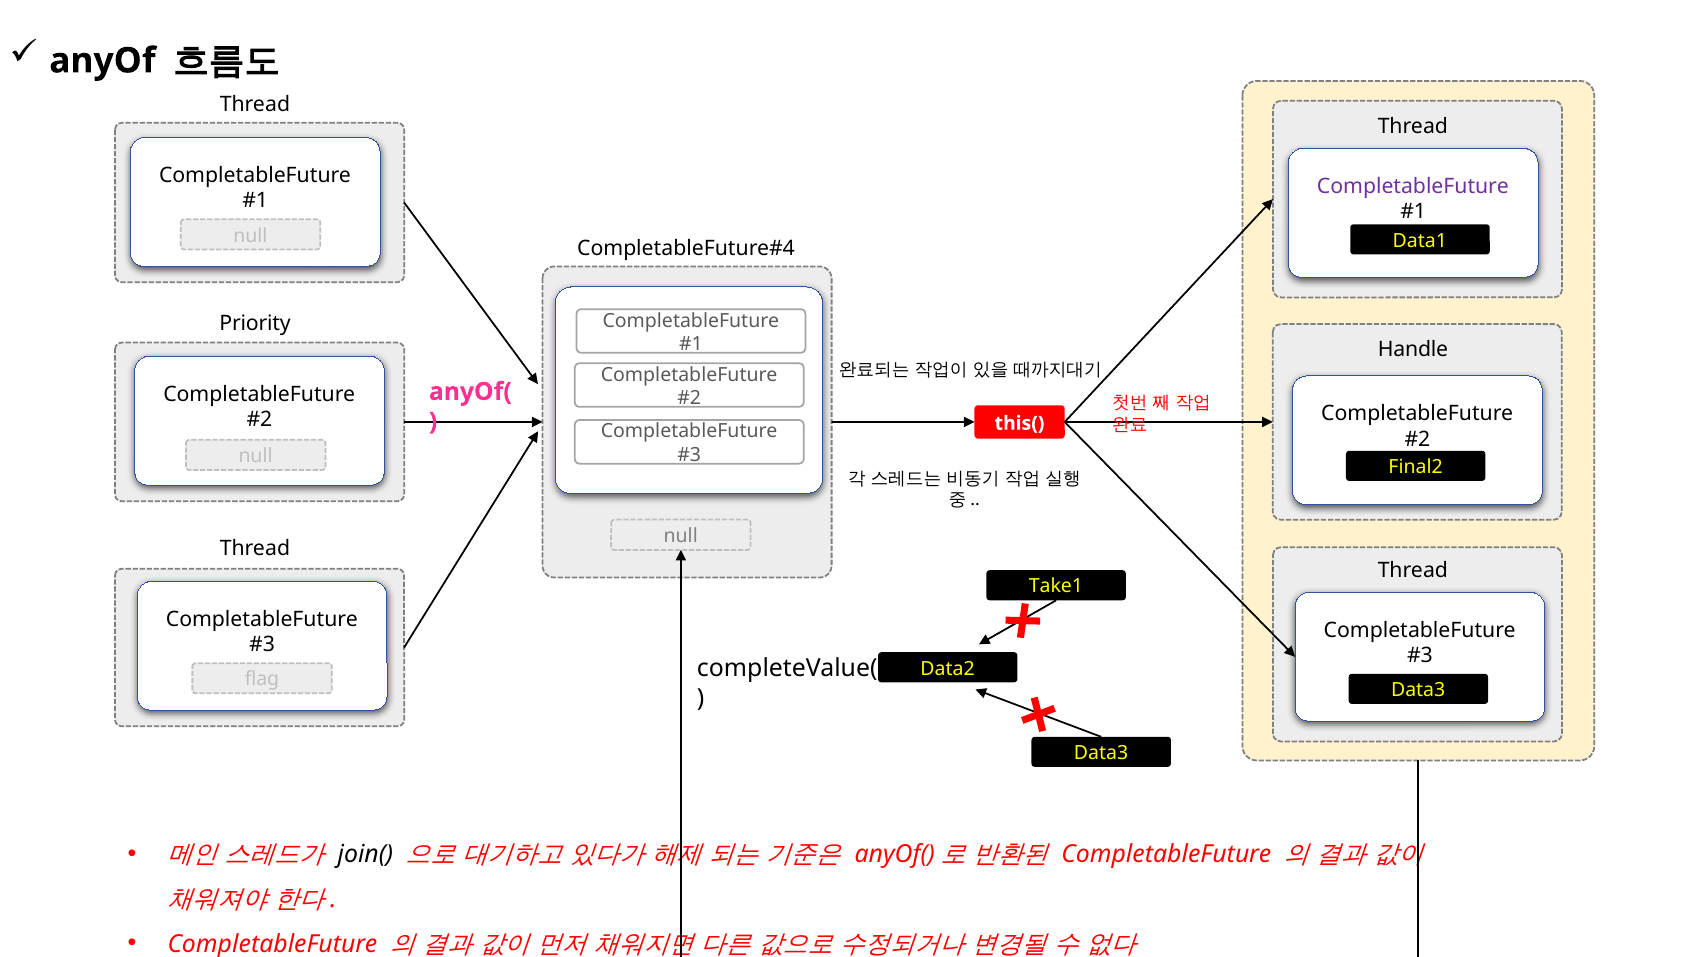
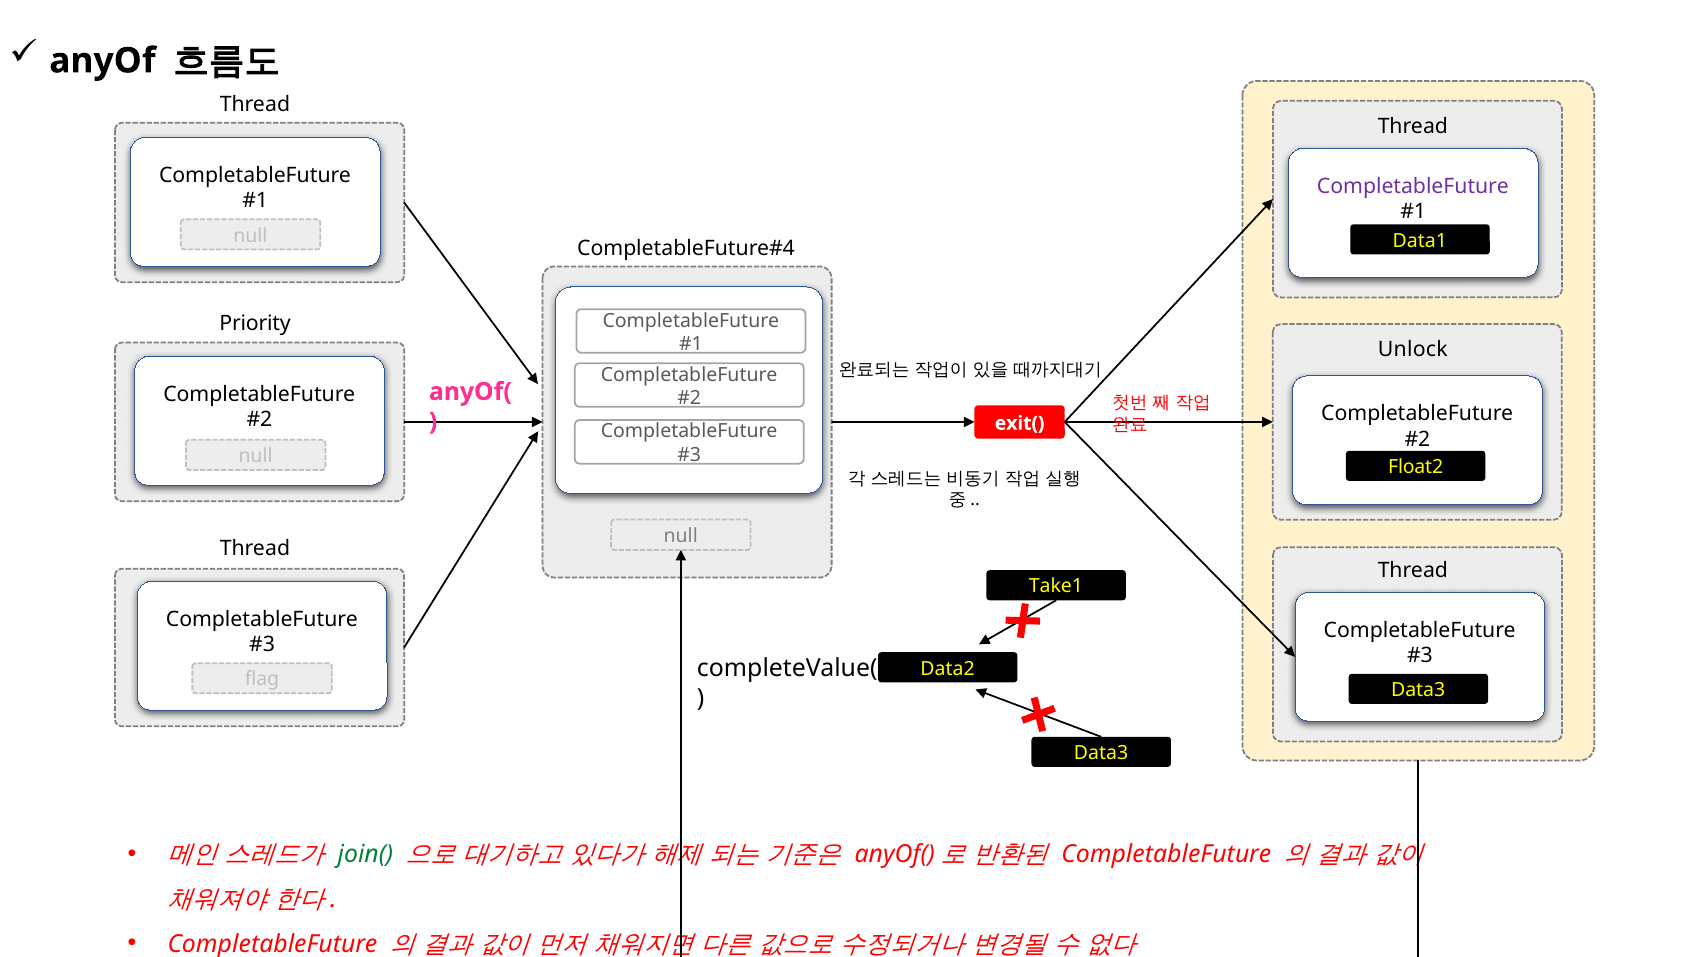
Handle: Handle -> Unlock
this(: this( -> exit(
Final2: Final2 -> Float2
join( colour: black -> green
